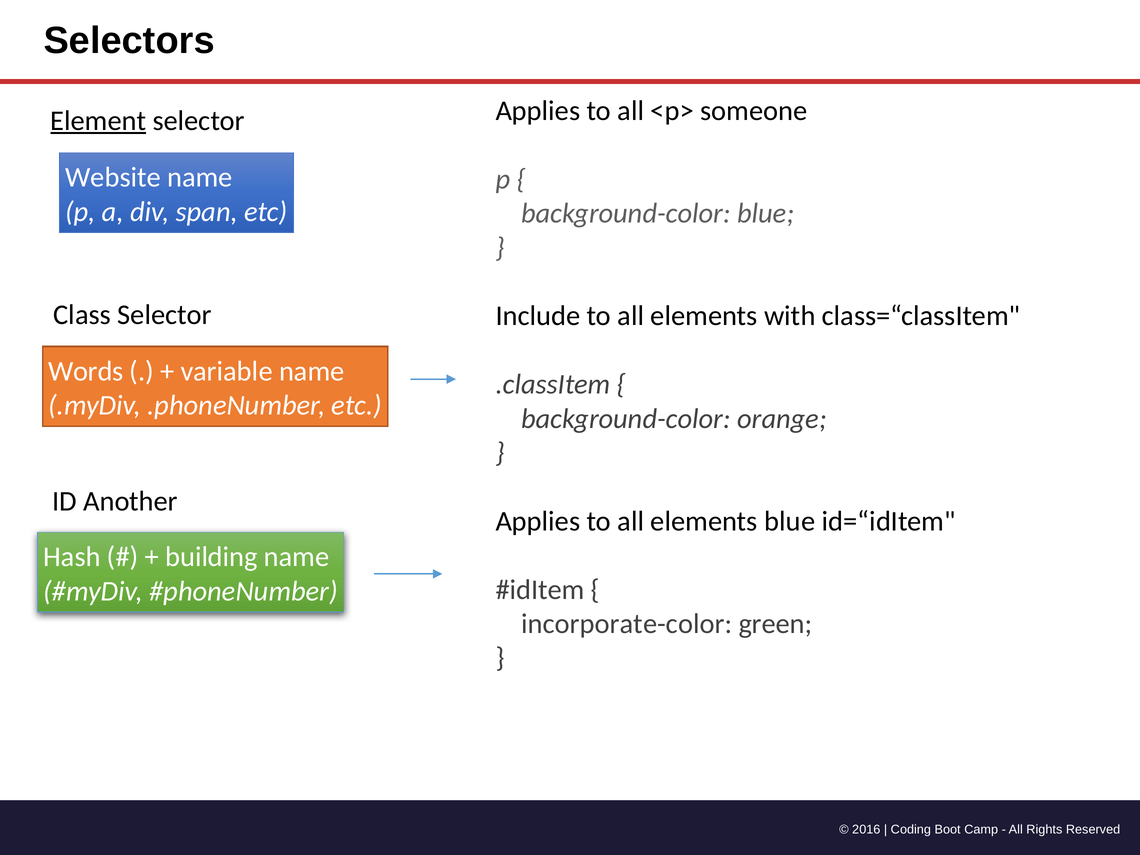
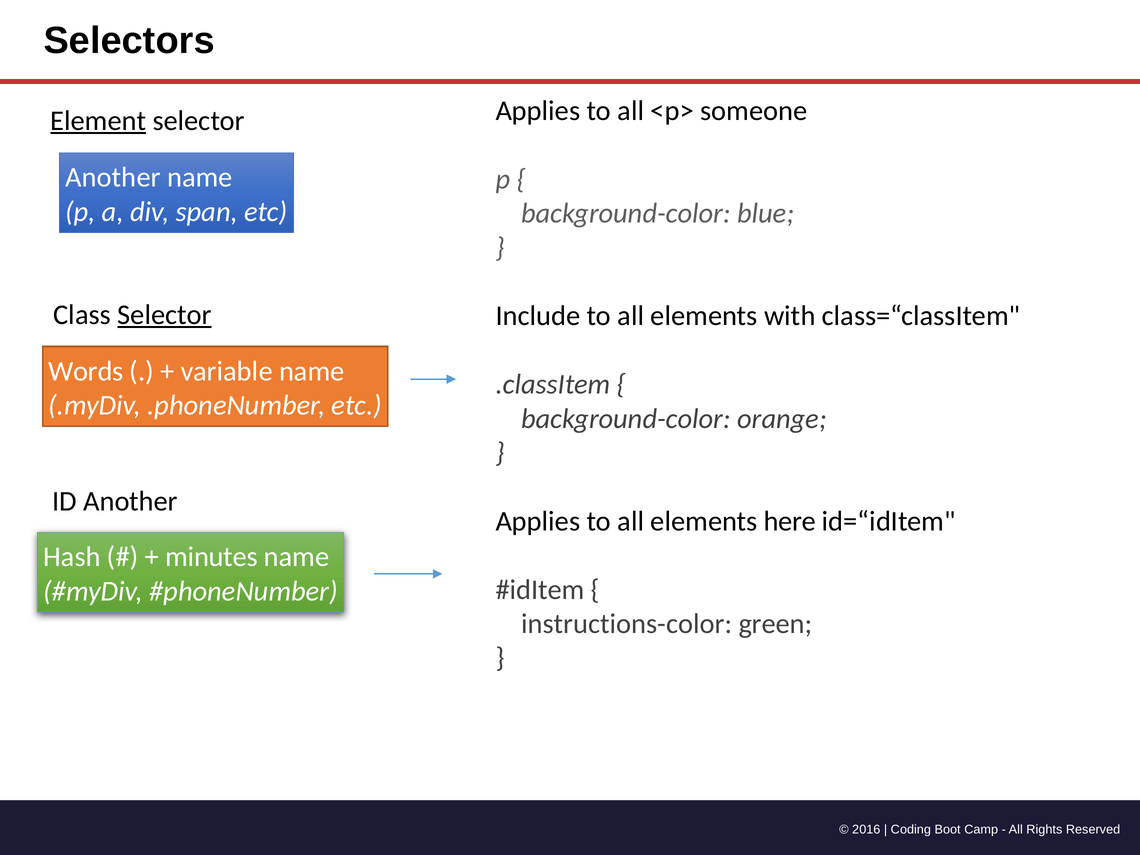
Website at (113, 178): Website -> Another
Selector at (165, 315) underline: none -> present
elements blue: blue -> here
building: building -> minutes
incorporate-color: incorporate-color -> instructions-color
